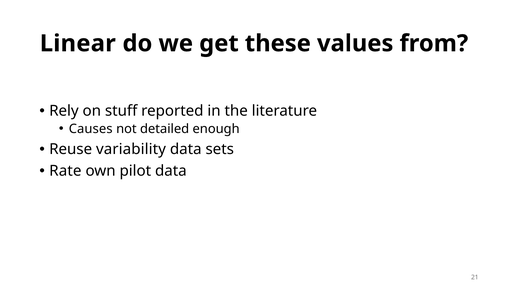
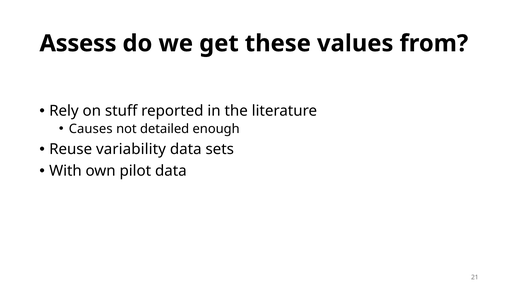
Linear: Linear -> Assess
Rate: Rate -> With
